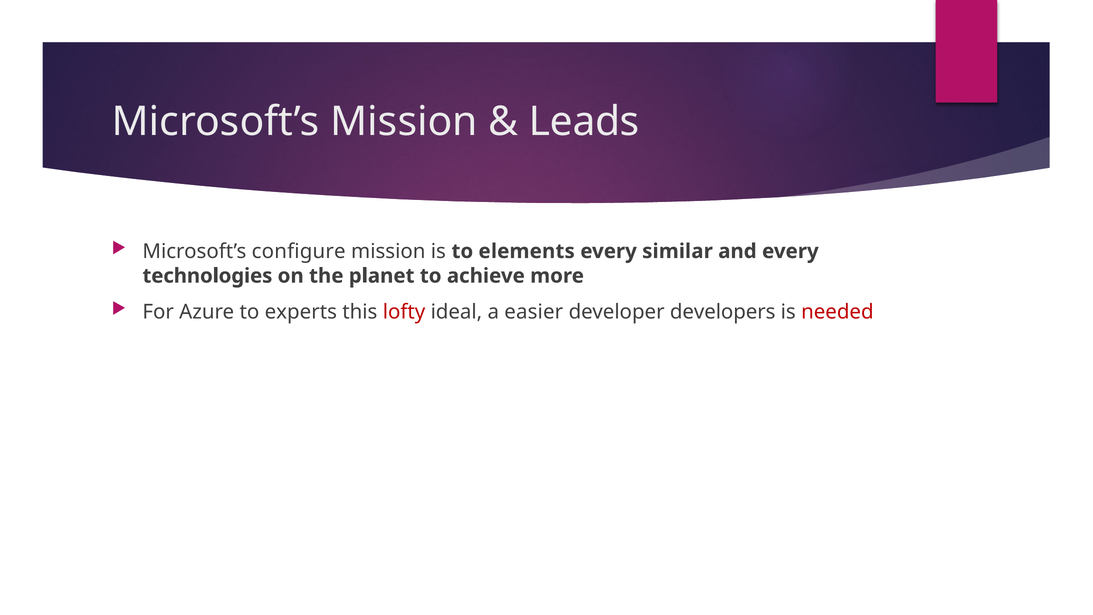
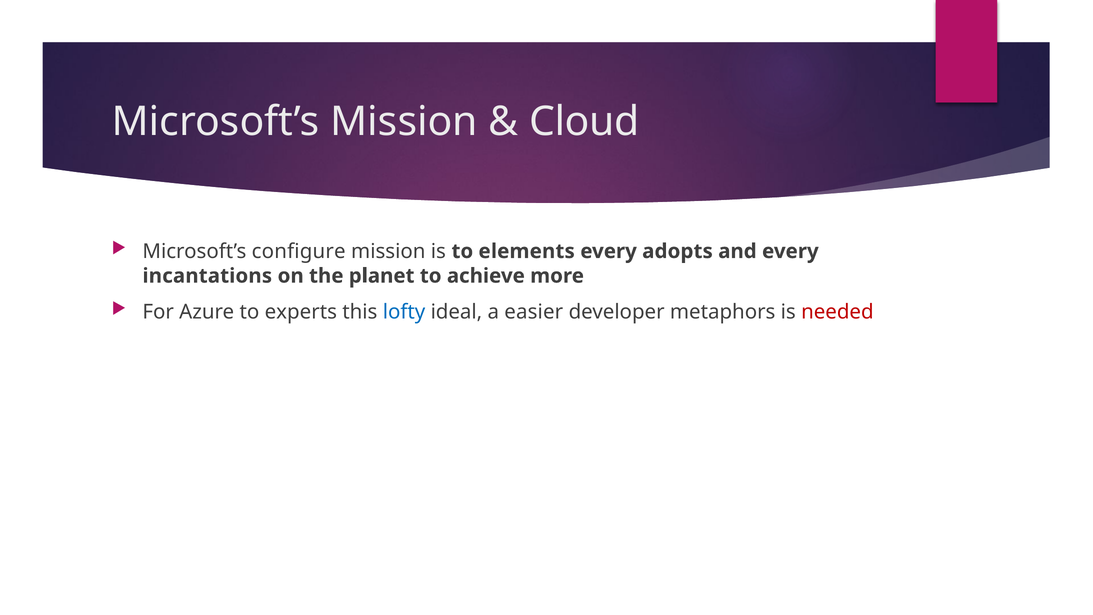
Leads: Leads -> Cloud
similar: similar -> adopts
technologies: technologies -> incantations
lofty colour: red -> blue
developers: developers -> metaphors
